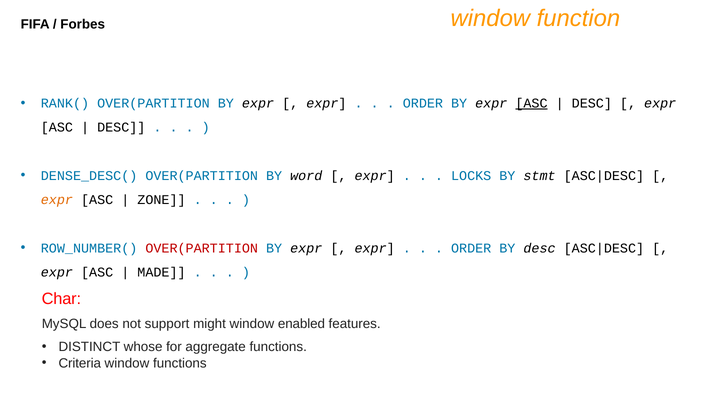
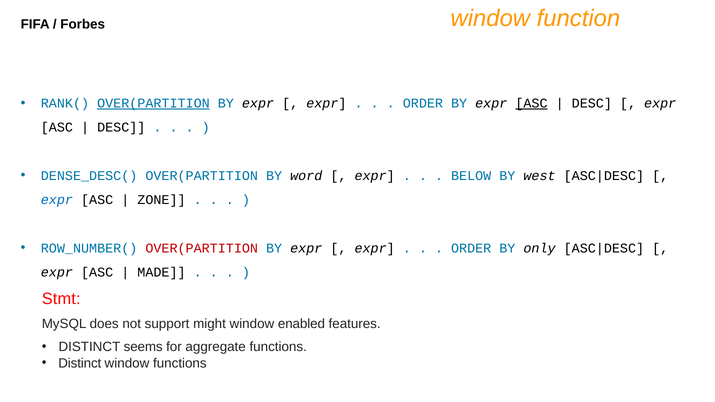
OVER(PARTITION at (153, 103) underline: none -> present
LOCKS: LOCKS -> BELOW
stmt: stmt -> west
expr at (57, 200) colour: orange -> blue
BY desc: desc -> only
Char: Char -> Stmt
whose: whose -> seems
Criteria at (80, 363): Criteria -> Distinct
